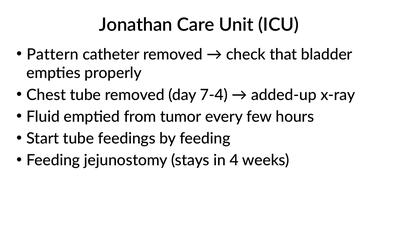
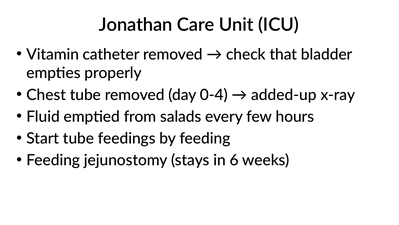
Pattern: Pattern -> Vitamin
7-4: 7-4 -> 0-4
tumor: tumor -> salads
4: 4 -> 6
